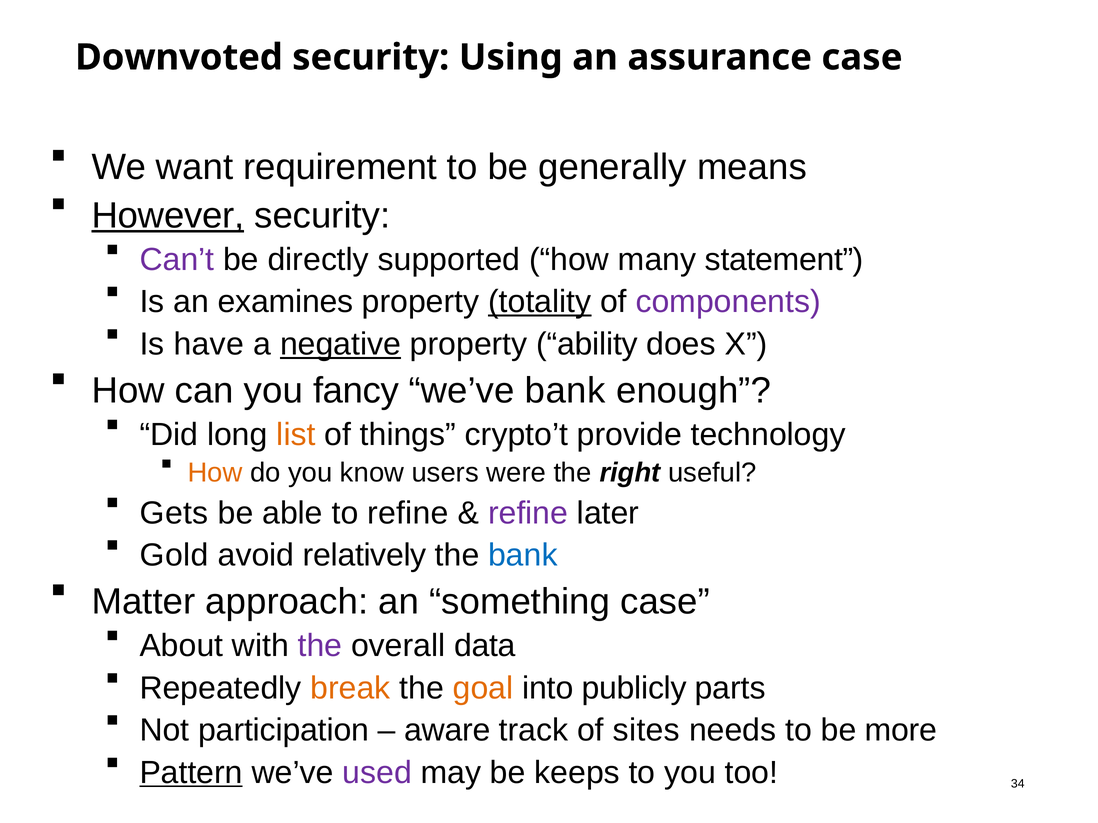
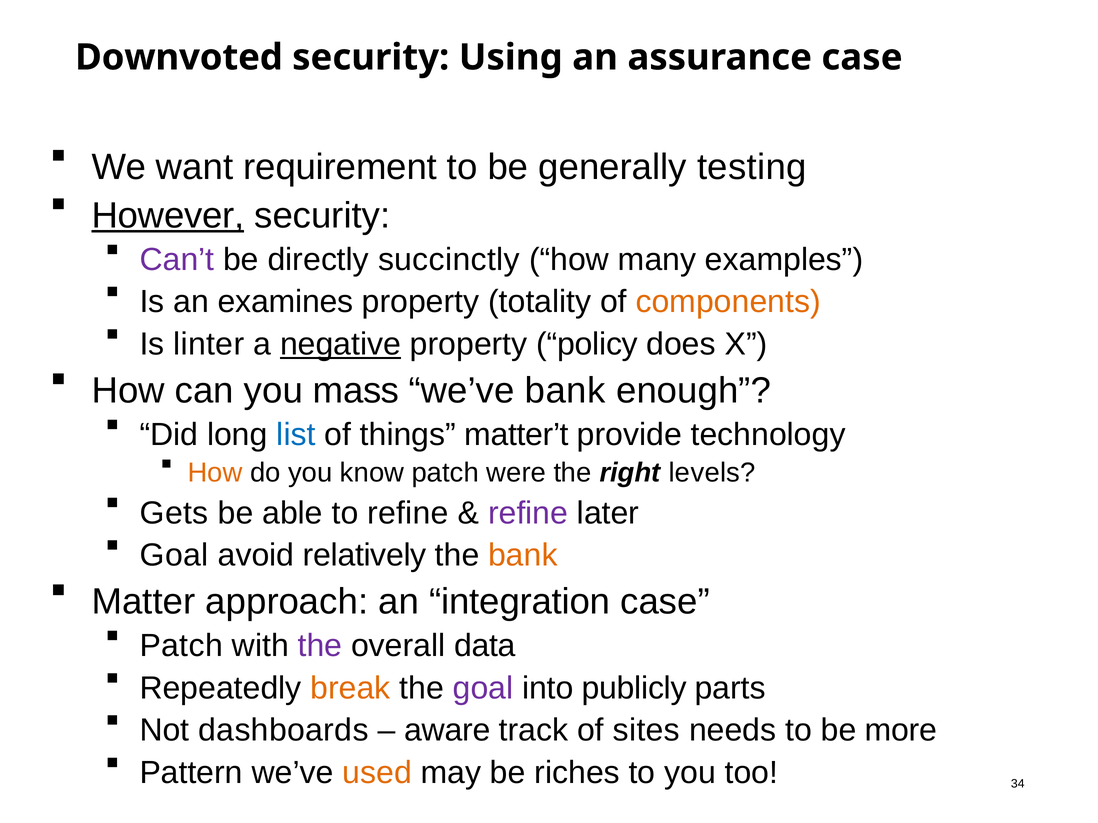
means: means -> testing
supported: supported -> succinctly
statement: statement -> examples
totality underline: present -> none
components colour: purple -> orange
have: have -> linter
ability: ability -> policy
fancy: fancy -> mass
list colour: orange -> blue
crypto’t: crypto’t -> matter’t
know users: users -> patch
useful: useful -> levels
Gold at (174, 556): Gold -> Goal
bank at (523, 556) colour: blue -> orange
something: something -> integration
About at (181, 646): About -> Patch
goal at (483, 688) colour: orange -> purple
participation: participation -> dashboards
Pattern underline: present -> none
used colour: purple -> orange
keeps: keeps -> riches
